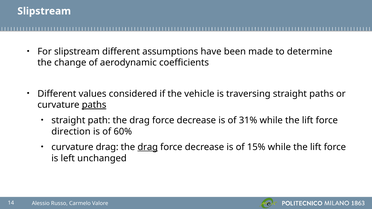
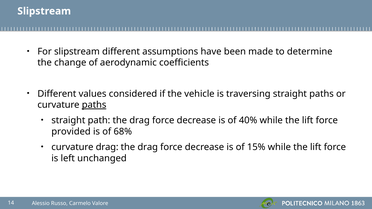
31%: 31% -> 40%
direction: direction -> provided
60%: 60% -> 68%
drag at (148, 147) underline: present -> none
